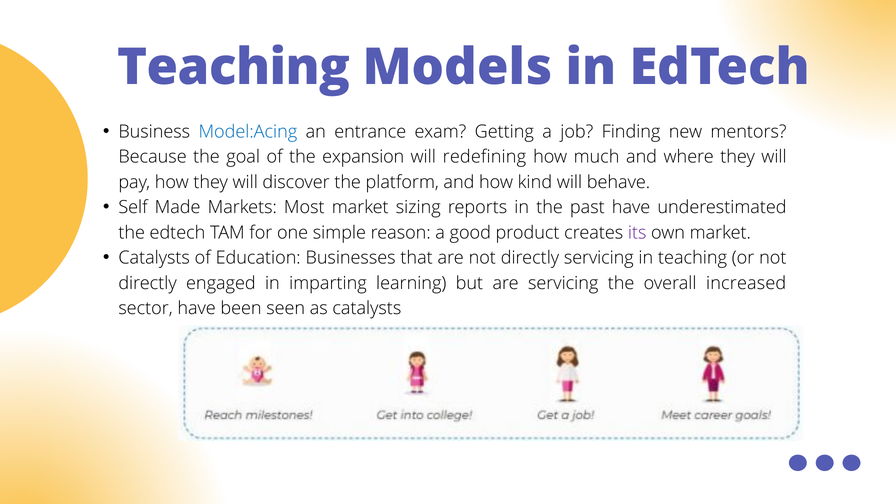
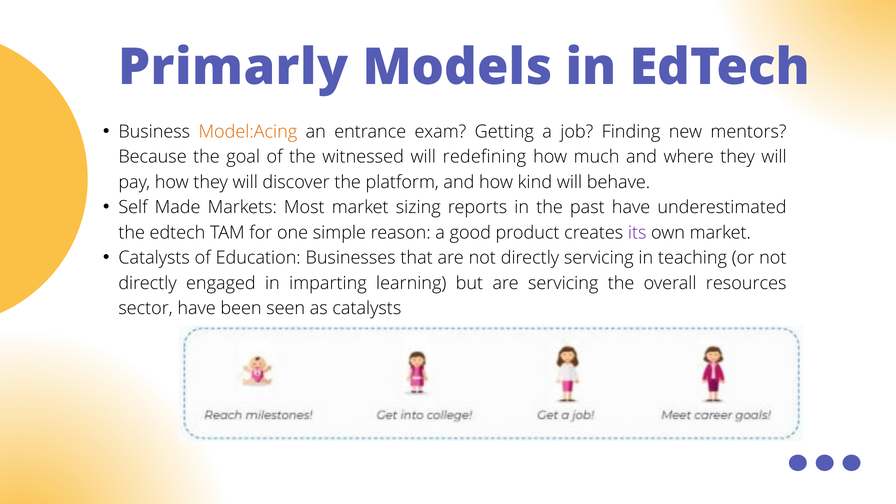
Teaching at (234, 67): Teaching -> Primarly
Model:Acing colour: blue -> orange
expansion: expansion -> witnessed
increased: increased -> resources
